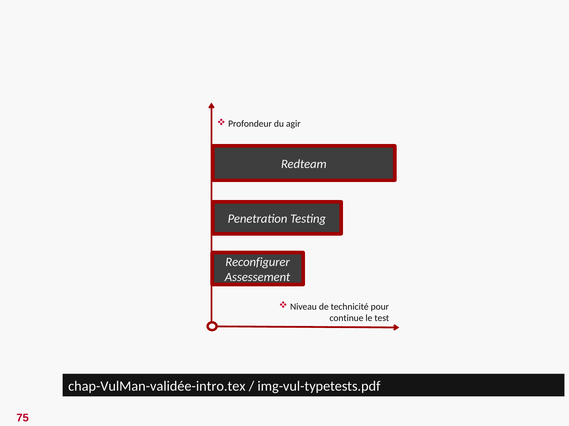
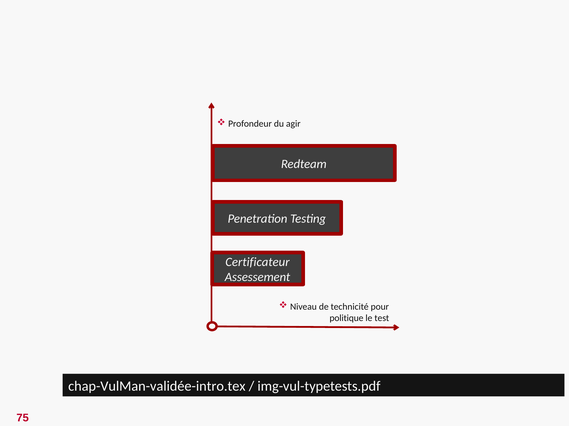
Reconfigurer: Reconfigurer -> Certificateur
continue: continue -> politique
